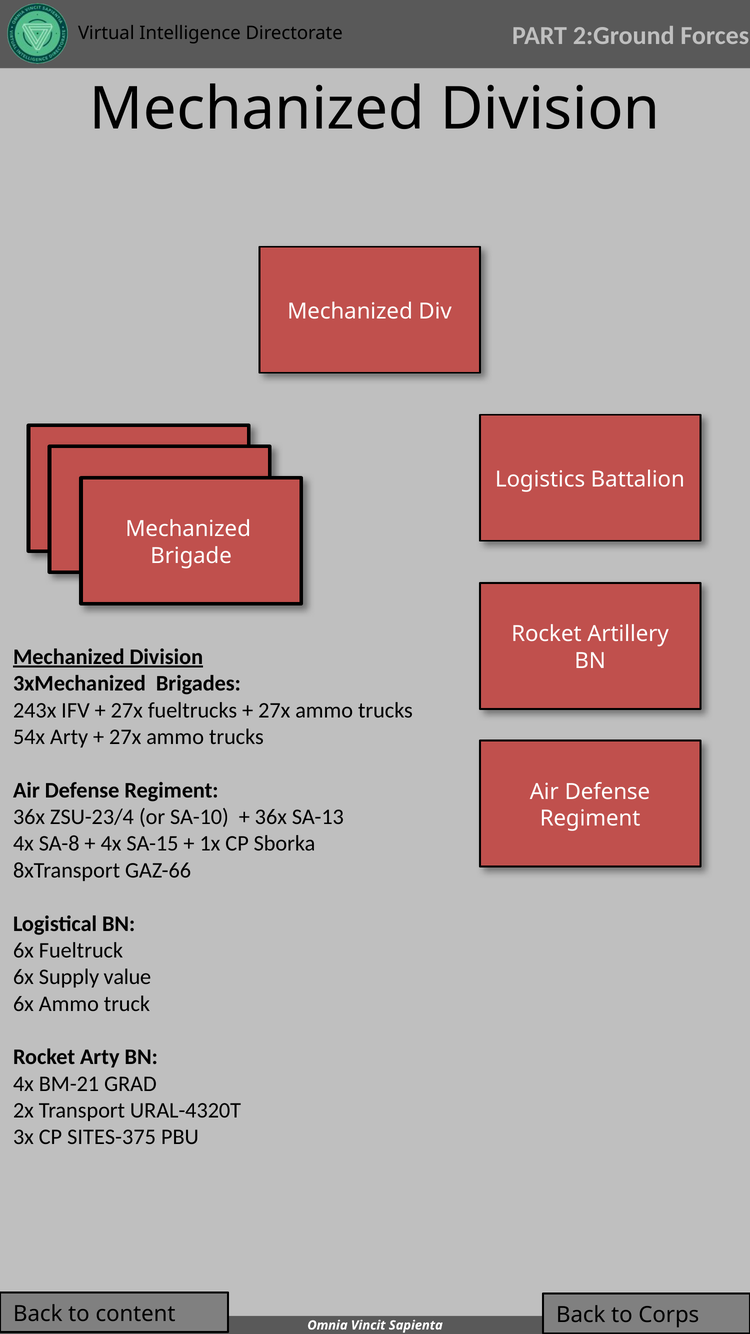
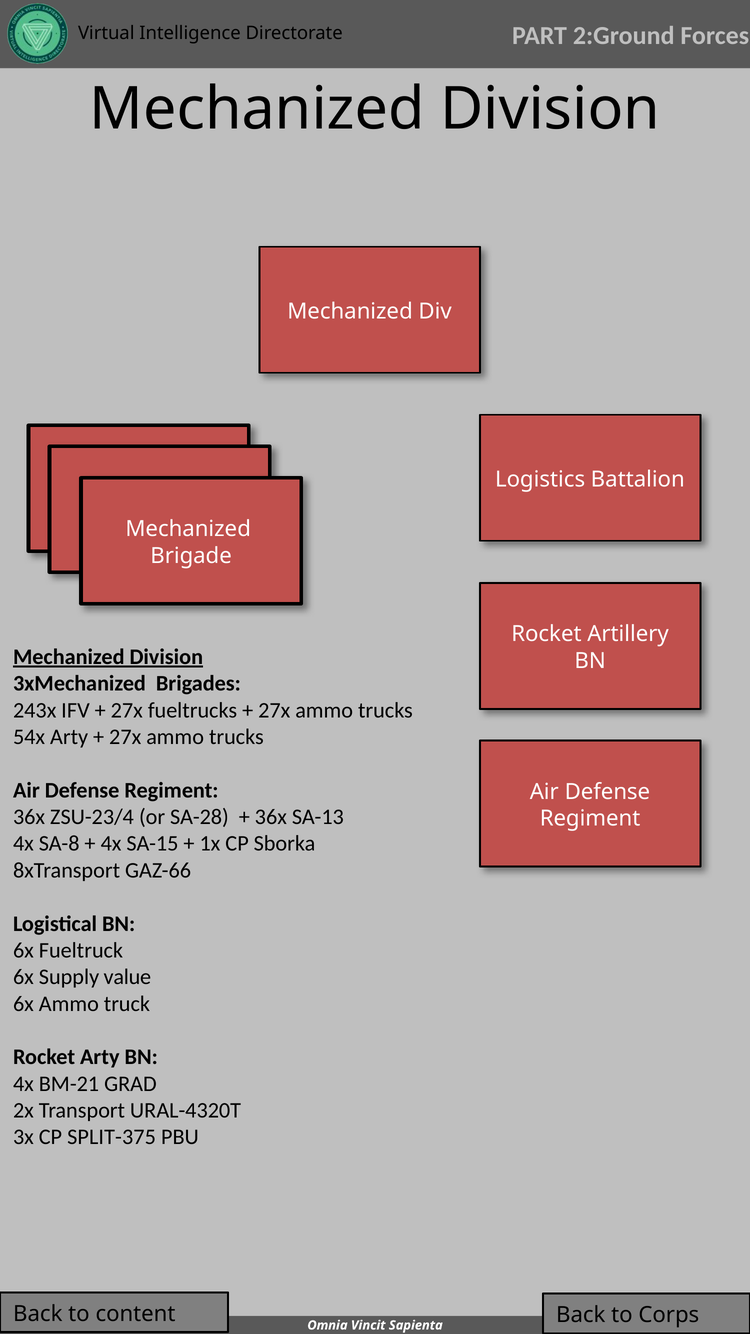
SA-10: SA-10 -> SA-28
SITES-375: SITES-375 -> SPLIT-375
